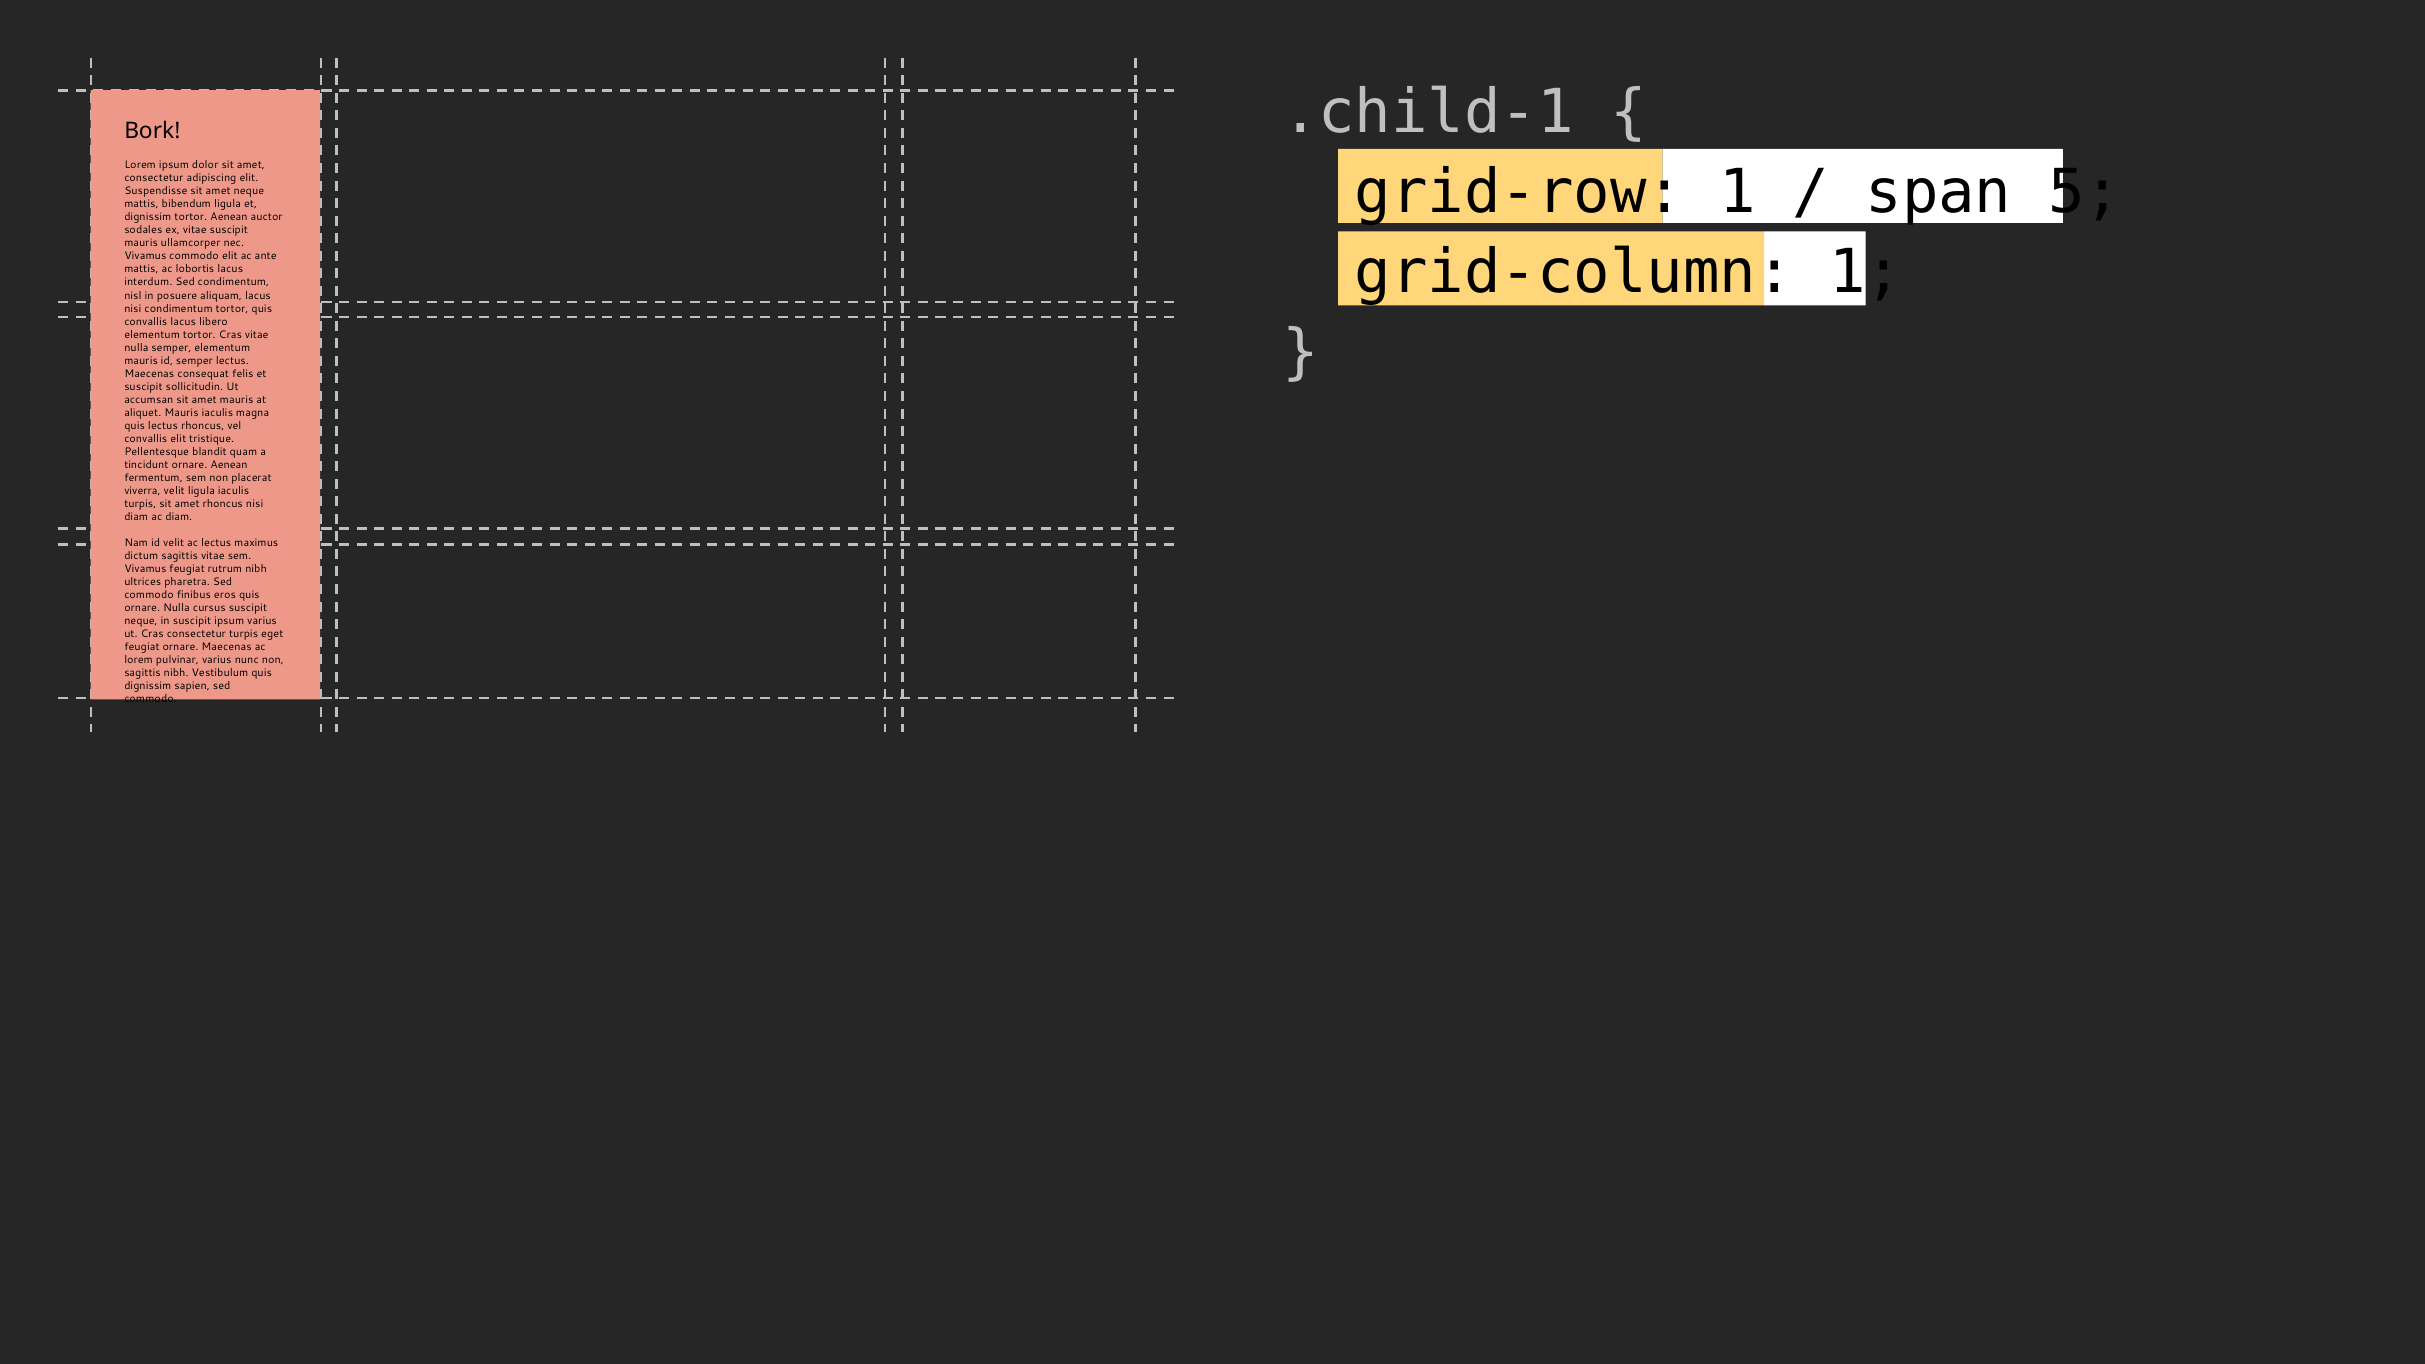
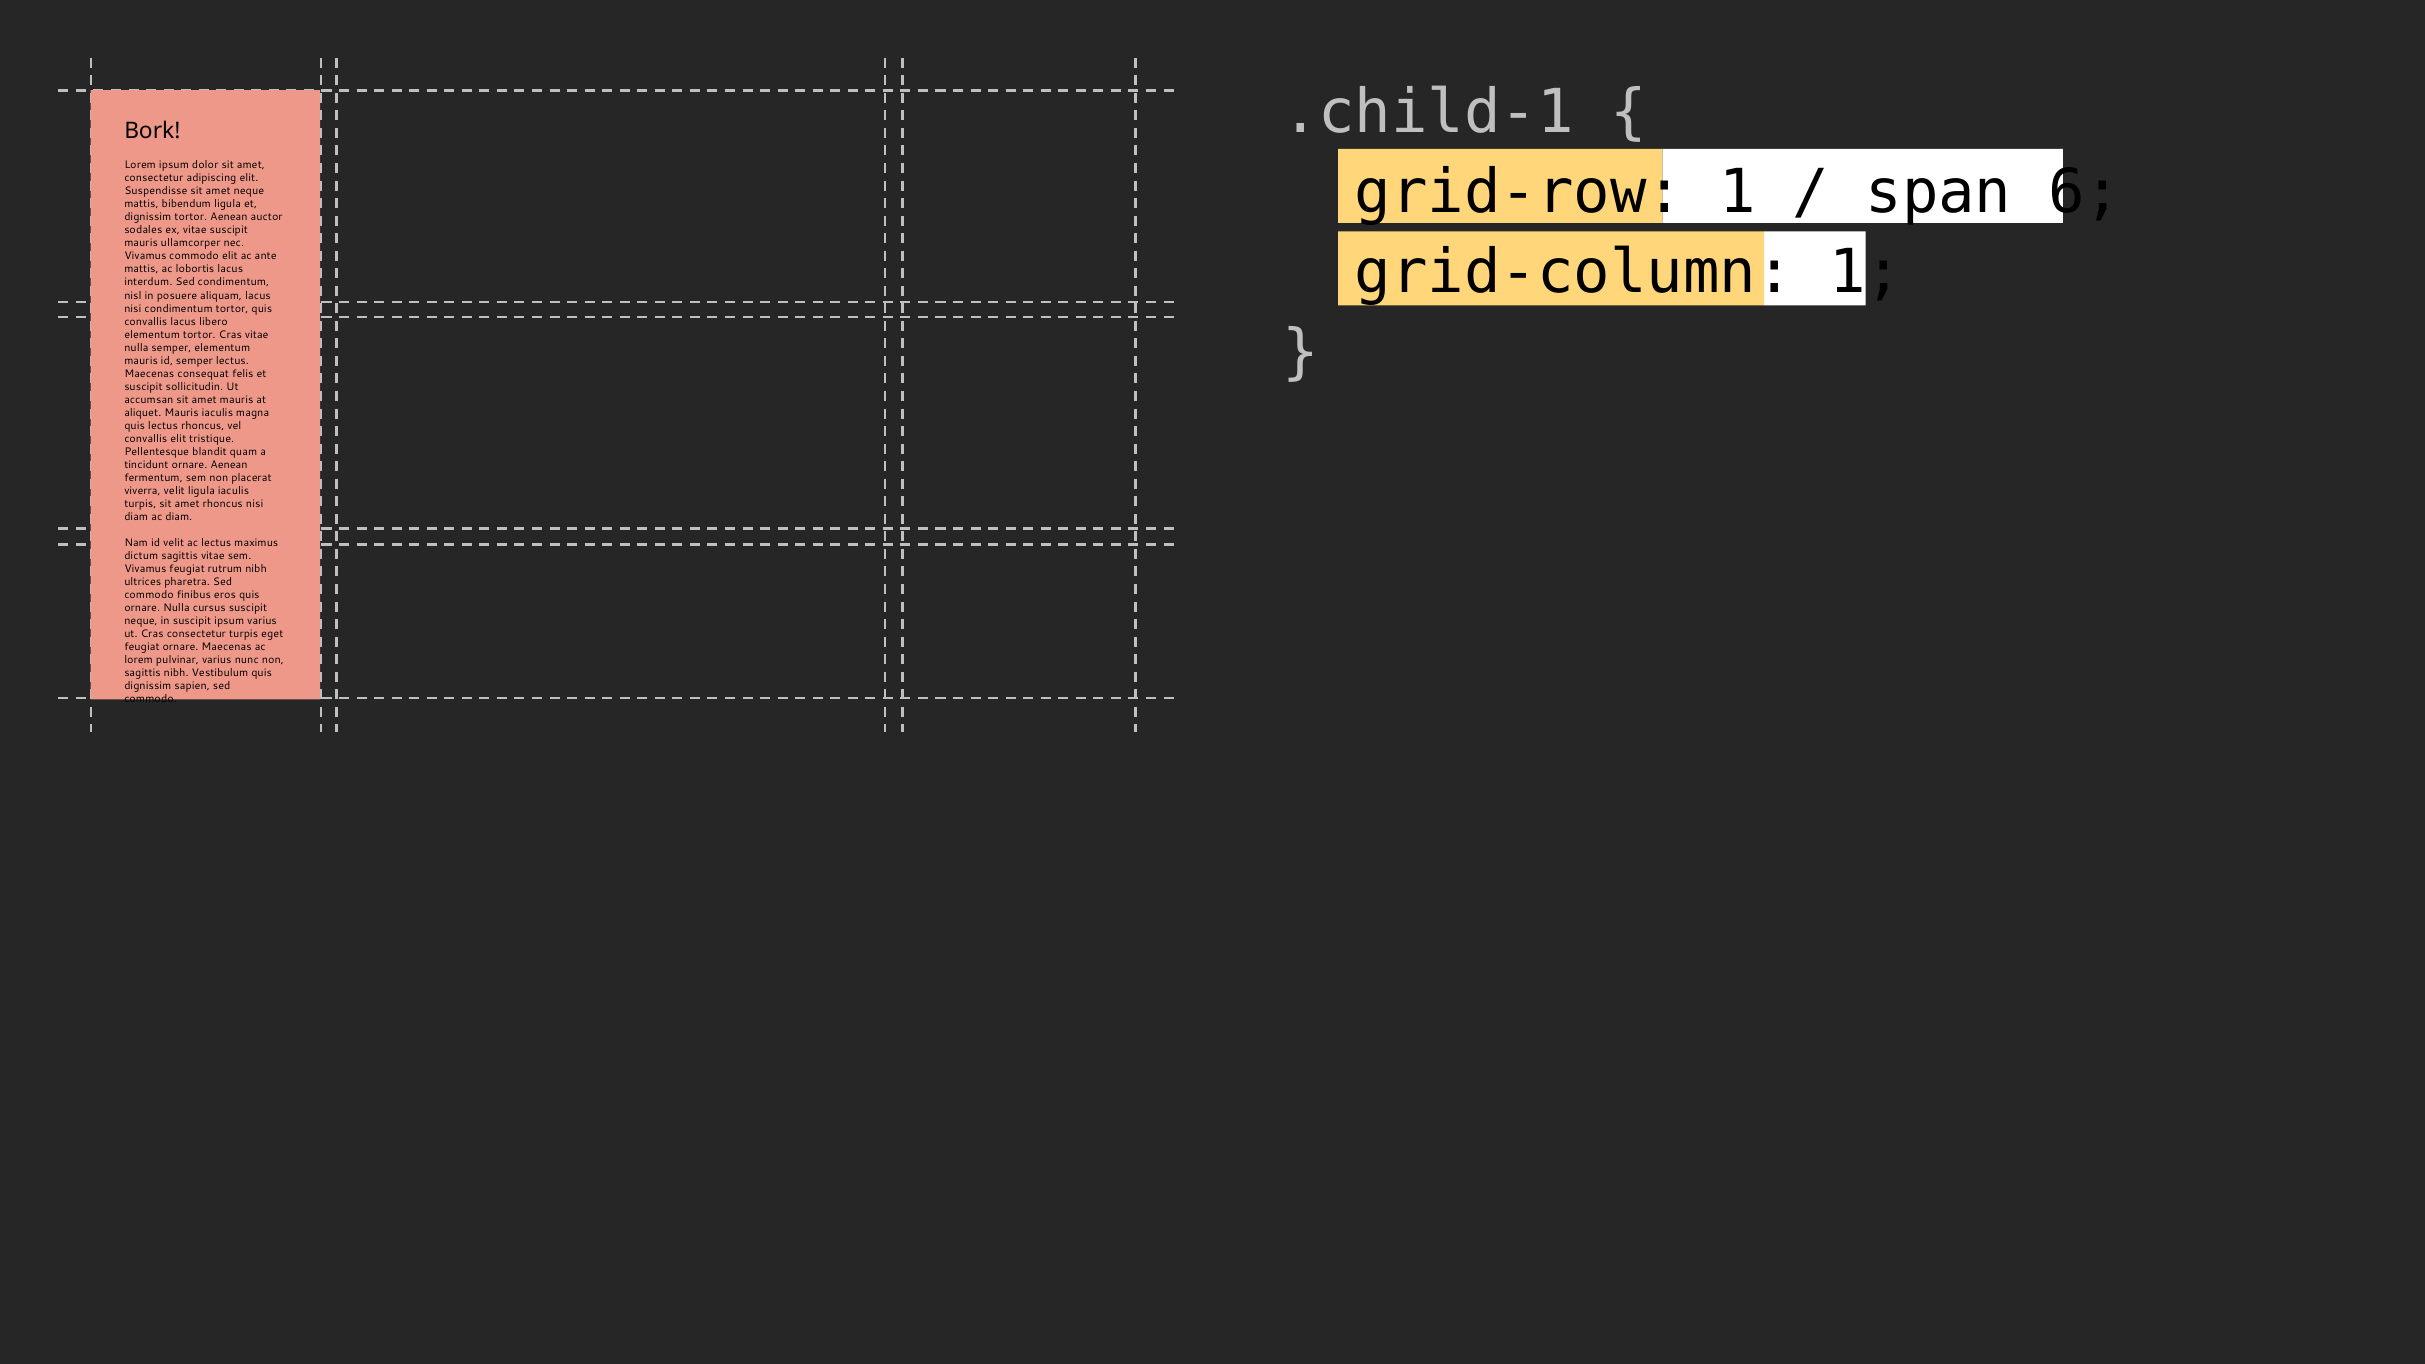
5: 5 -> 6
